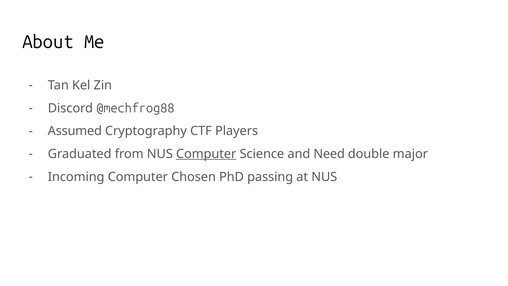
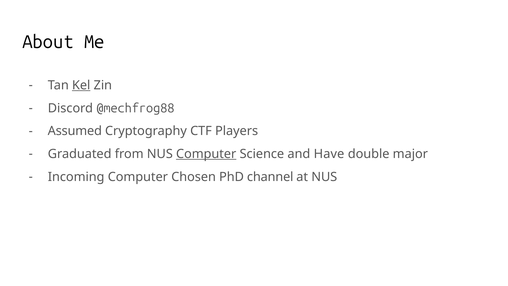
Kel underline: none -> present
Need: Need -> Have
passing: passing -> channel
